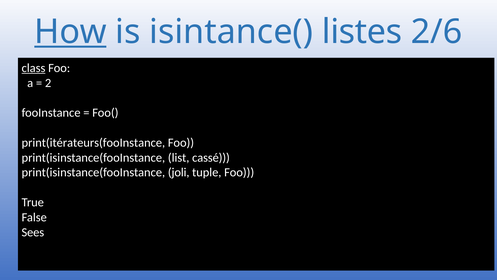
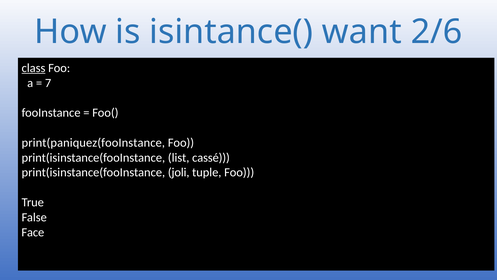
How underline: present -> none
listes: listes -> want
2: 2 -> 7
print(itérateurs(fooInstance: print(itérateurs(fooInstance -> print(paniquez(fooInstance
Sees: Sees -> Face
